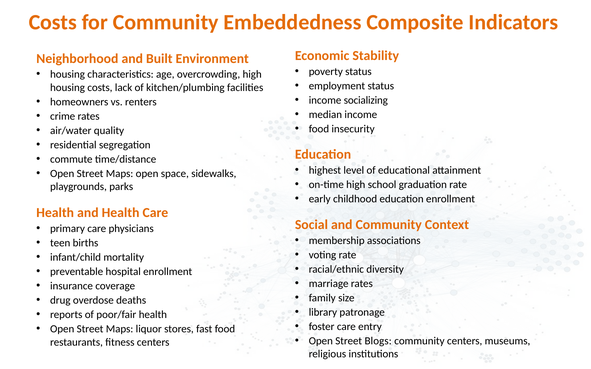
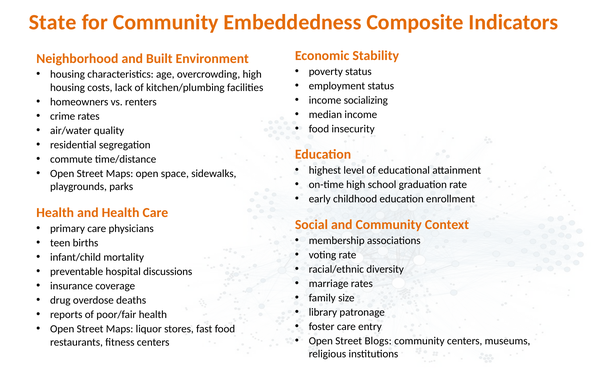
Costs at (53, 22): Costs -> State
hospital enrollment: enrollment -> discussions
